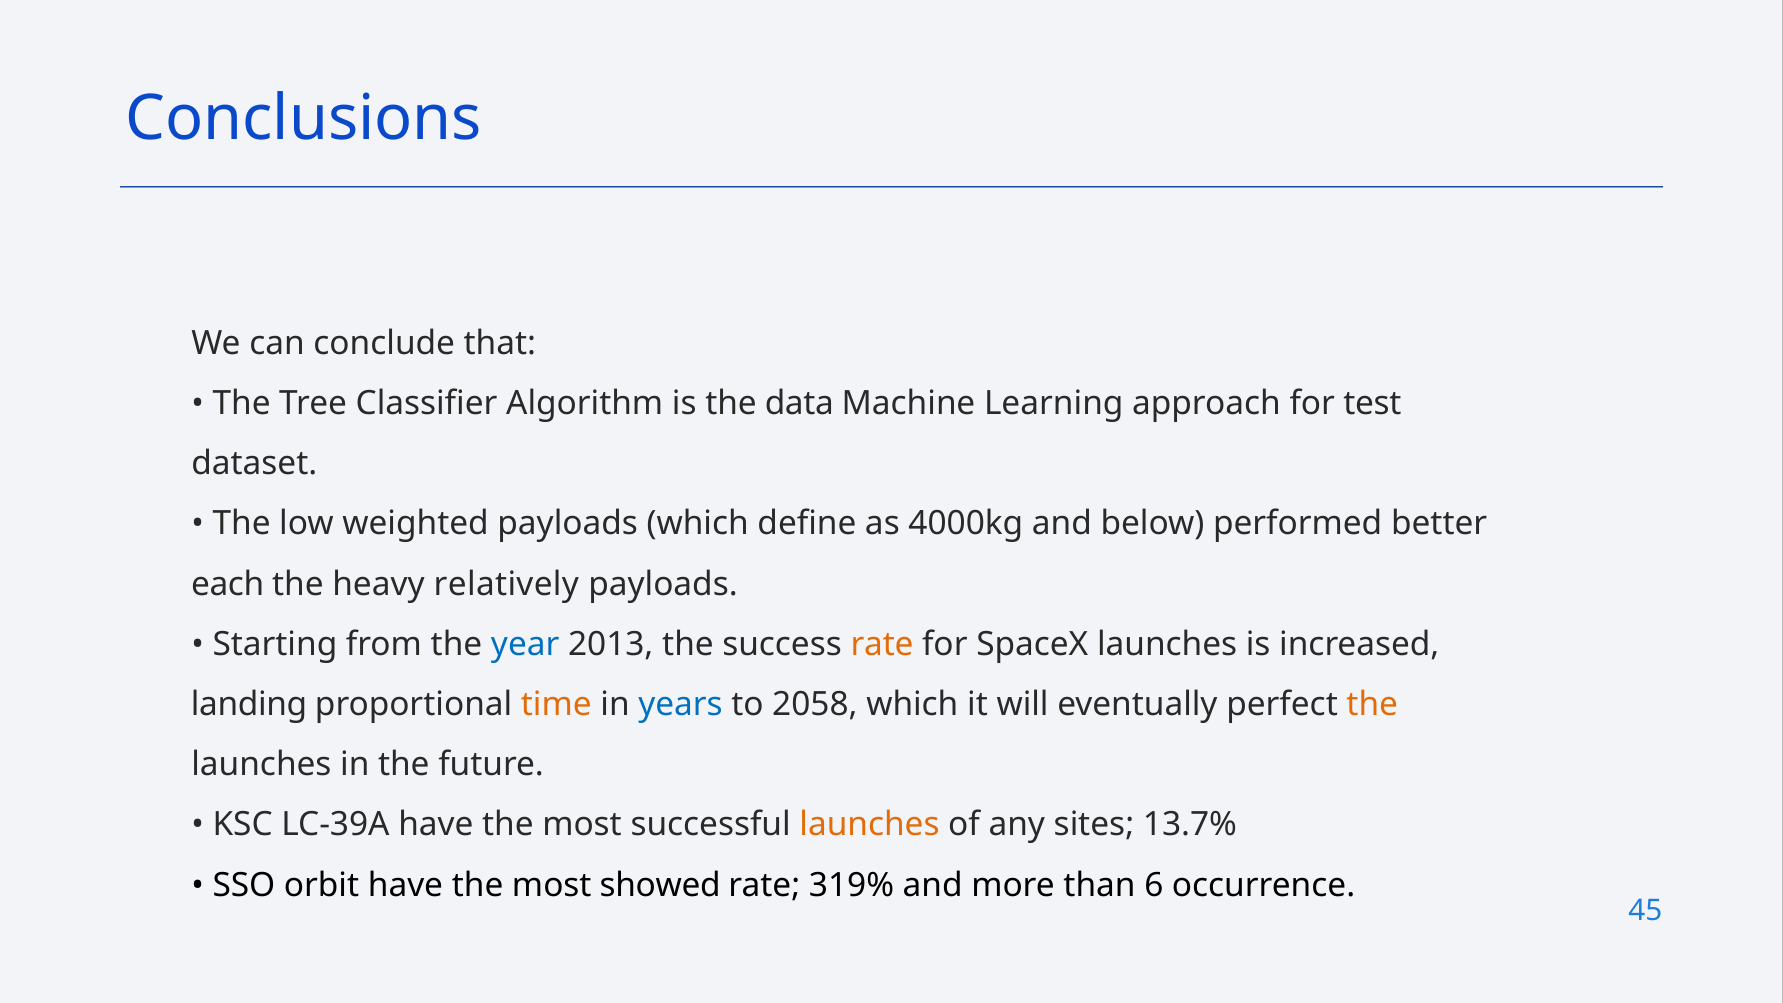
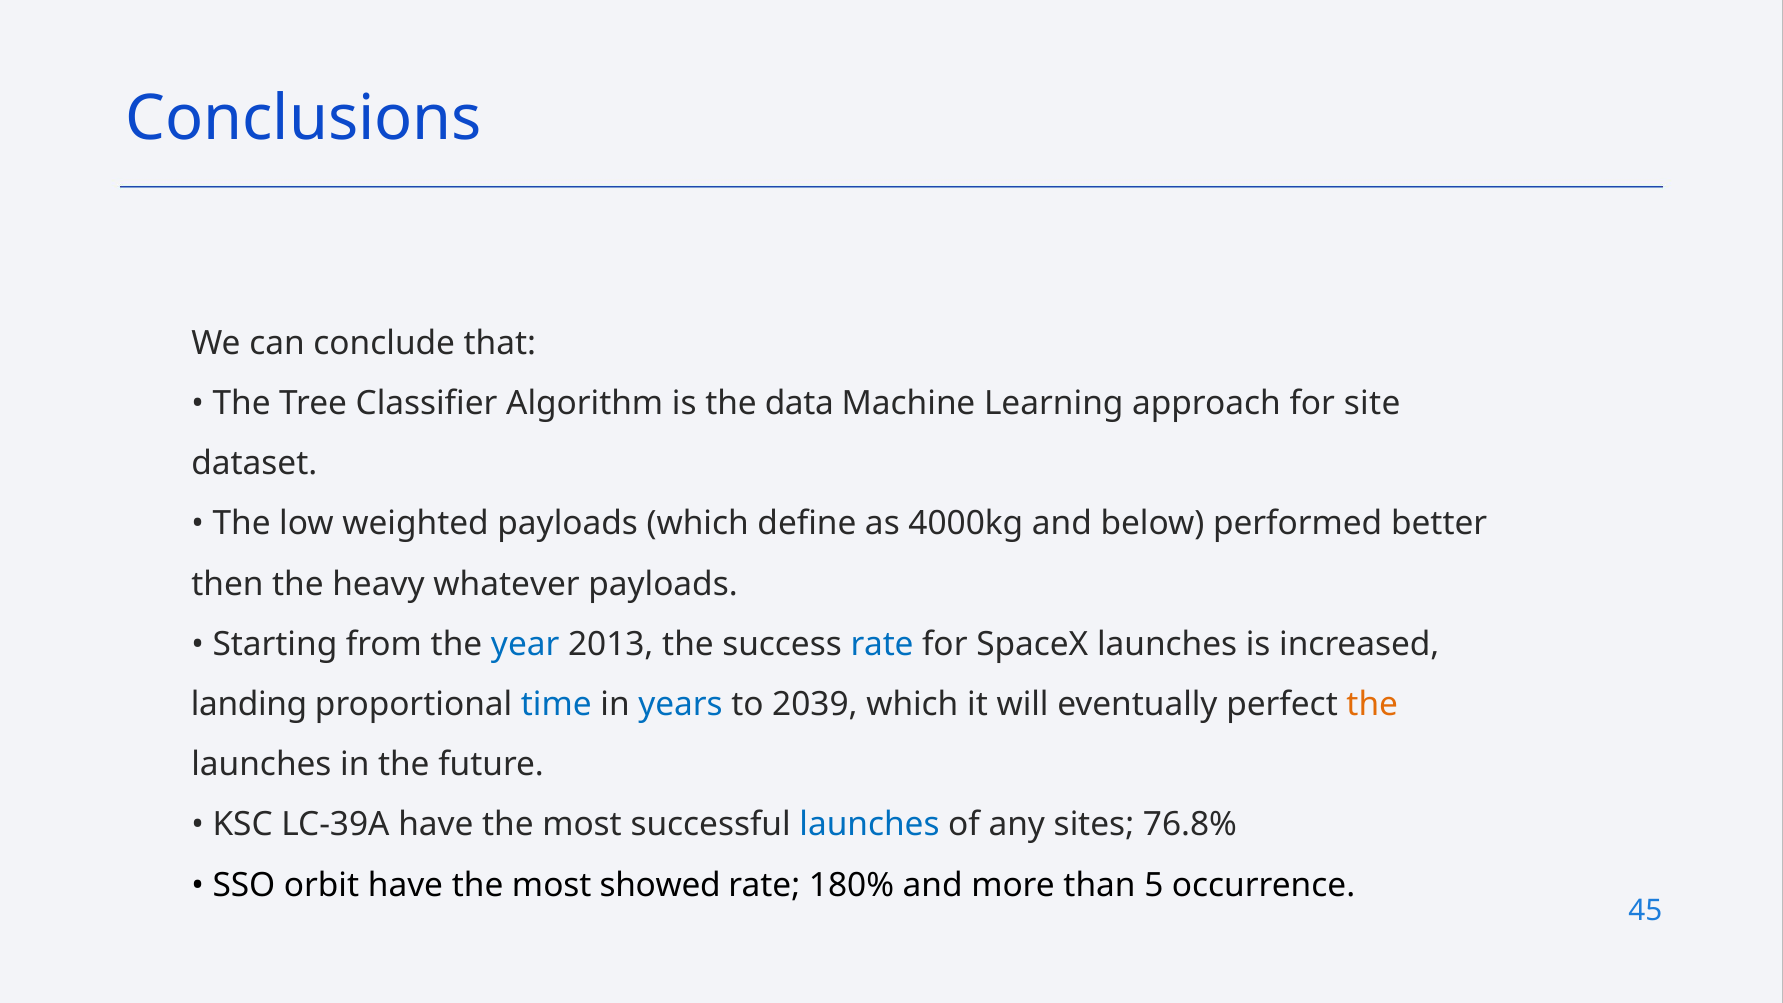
test: test -> site
each: each -> then
relatively: relatively -> whatever
rate at (882, 644) colour: orange -> blue
time colour: orange -> blue
2058: 2058 -> 2039
launches at (870, 825) colour: orange -> blue
13.7%: 13.7% -> 76.8%
319%: 319% -> 180%
6: 6 -> 5
